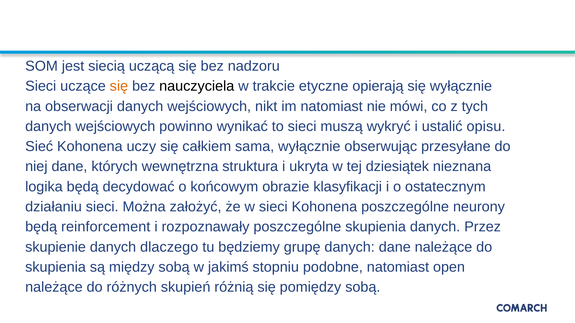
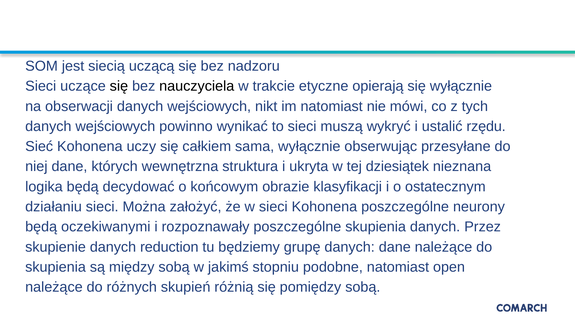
się at (119, 86) colour: orange -> black
opisu: opisu -> rzędu
reinforcement: reinforcement -> oczekiwanymi
dlaczego: dlaczego -> reduction
